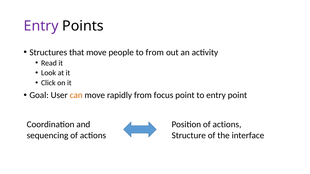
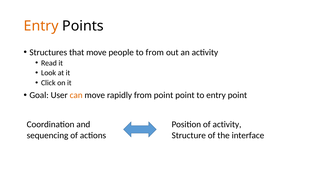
Entry at (41, 26) colour: purple -> orange
from focus: focus -> point
Position of actions: actions -> activity
